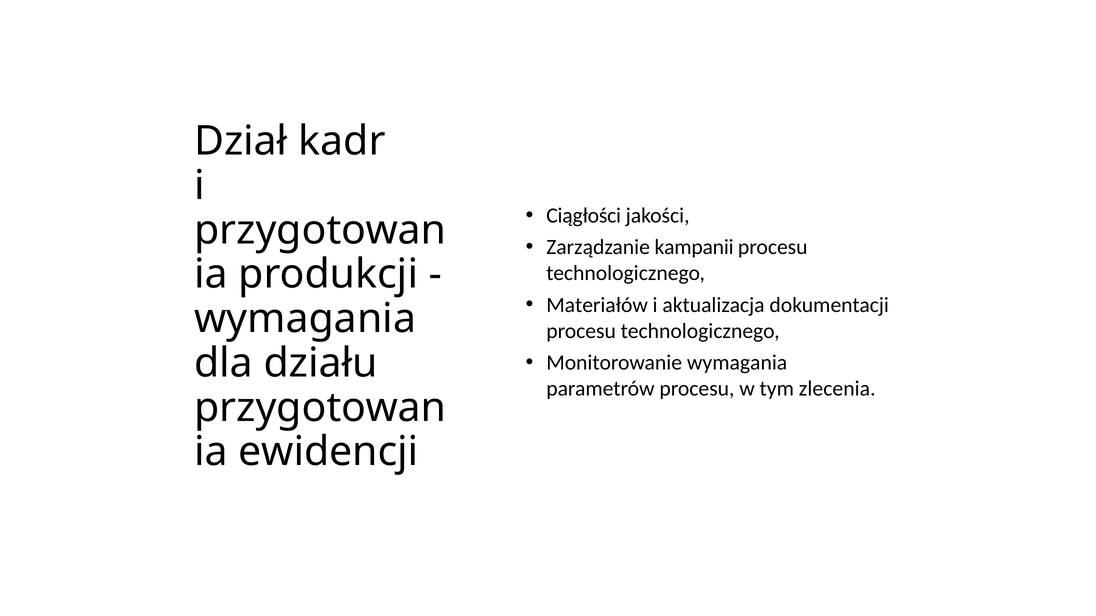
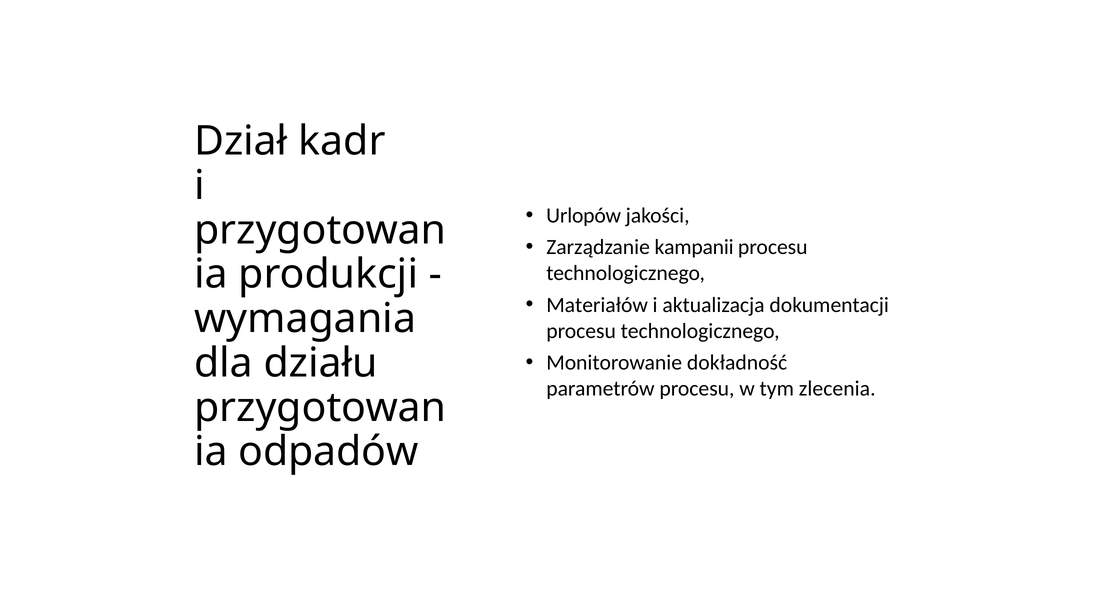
Ciągłości: Ciągłości -> Urlopów
Monitorowanie wymagania: wymagania -> dokładność
ewidencji: ewidencji -> odpadów
